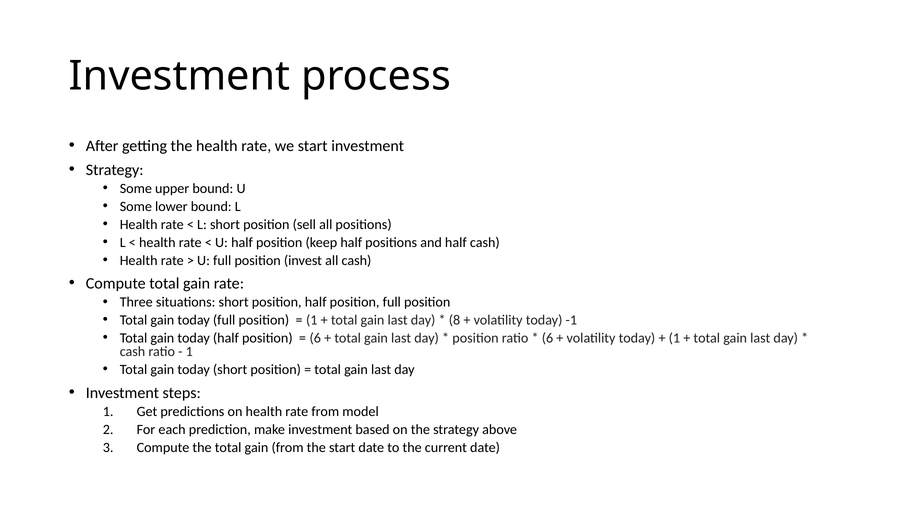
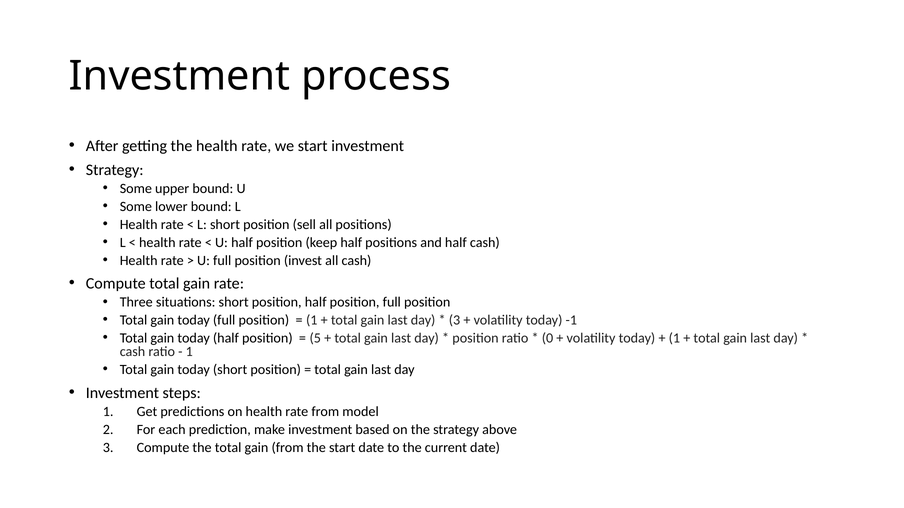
8 at (455, 321): 8 -> 3
6 at (315, 338): 6 -> 5
6 at (547, 338): 6 -> 0
